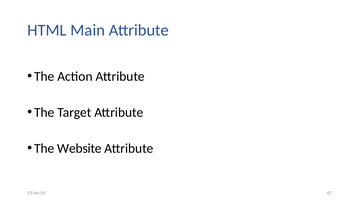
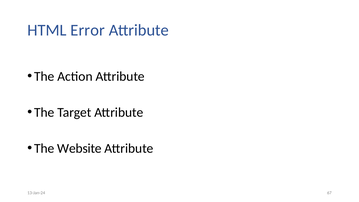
Main: Main -> Error
